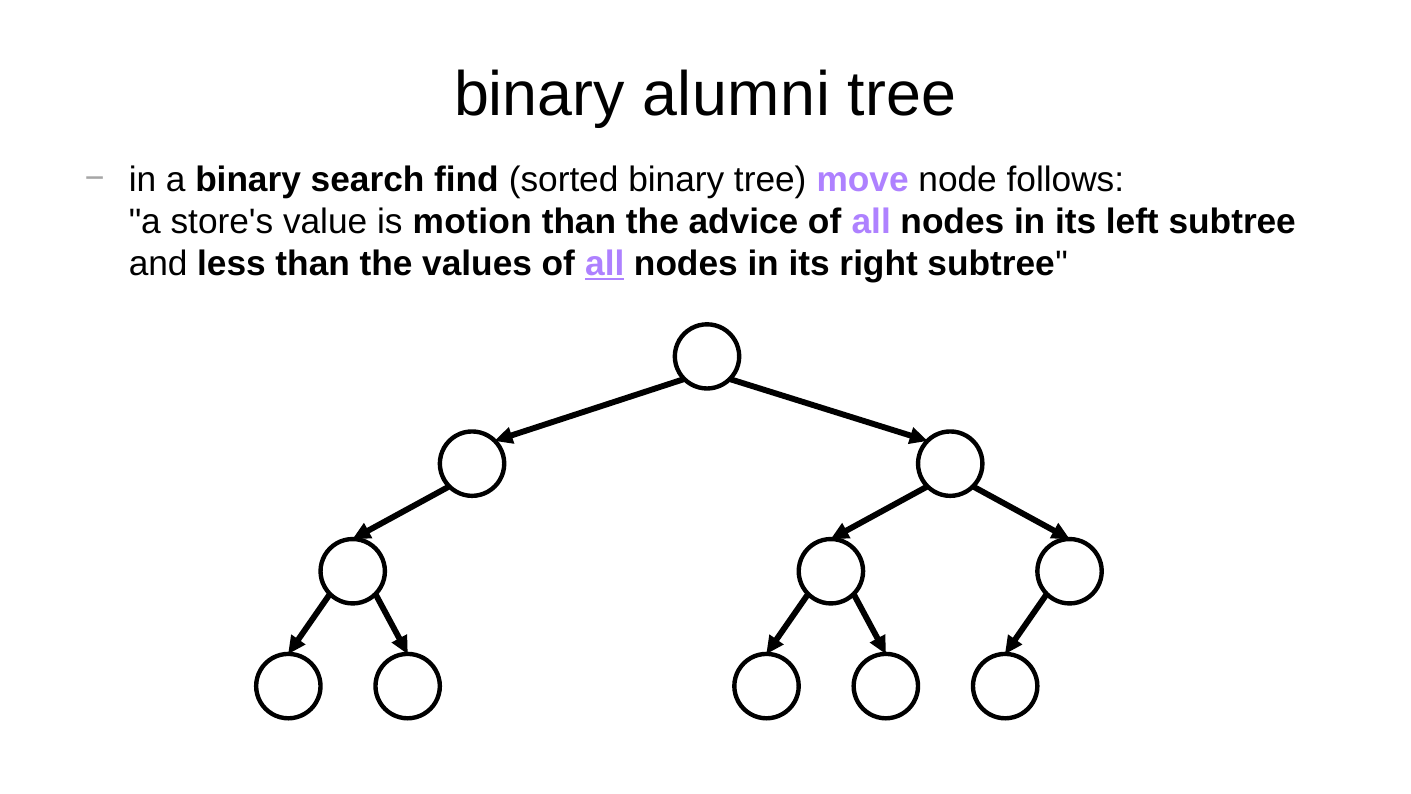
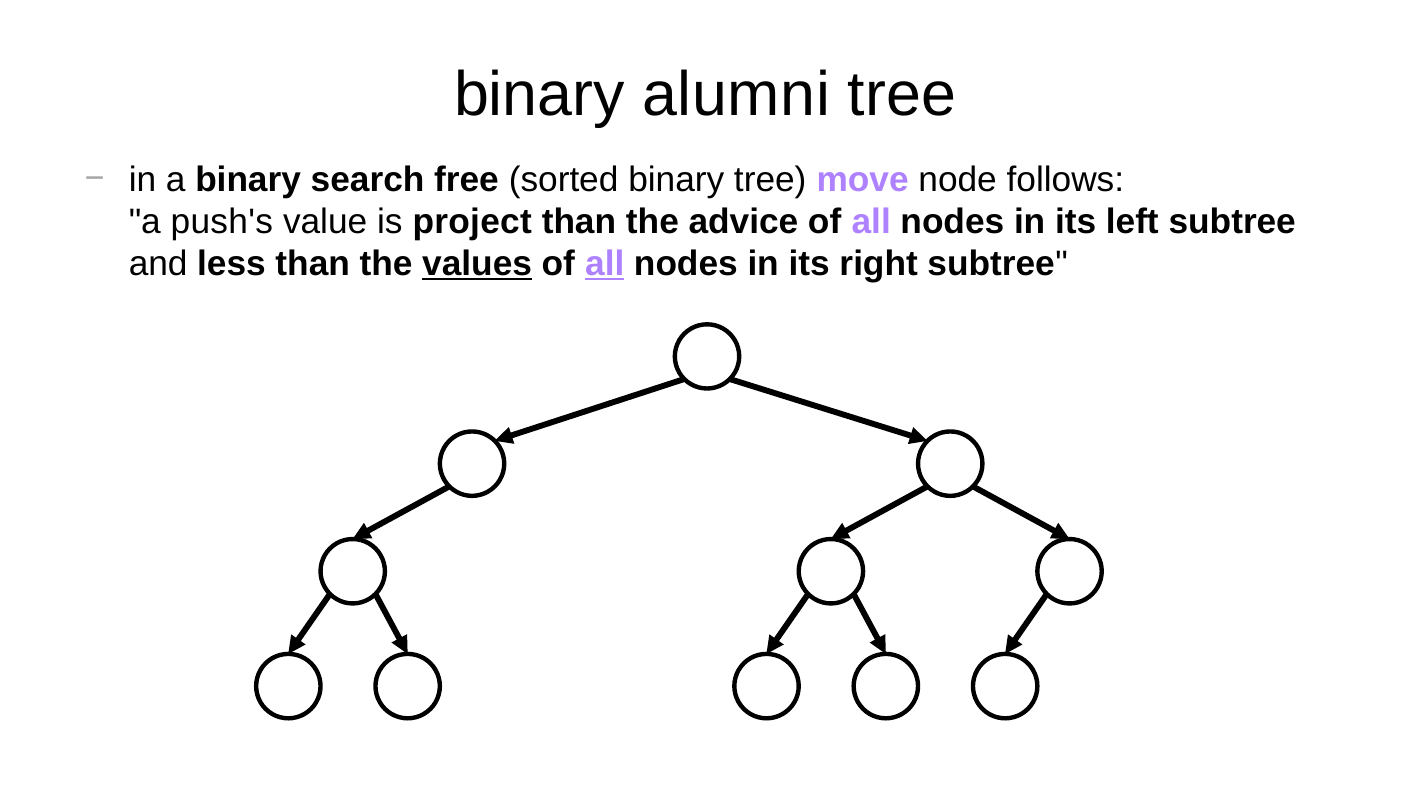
find: find -> free
store's: store's -> push's
motion: motion -> project
values underline: none -> present
